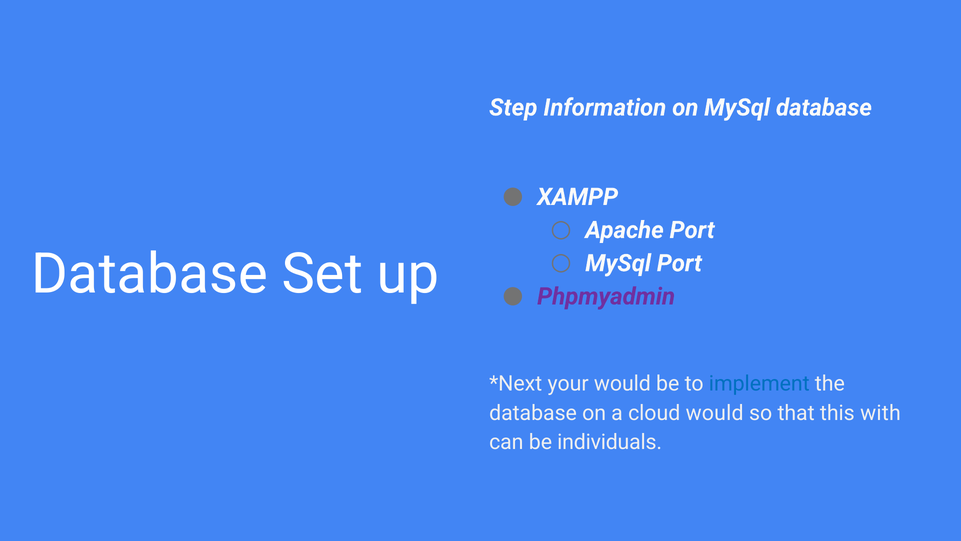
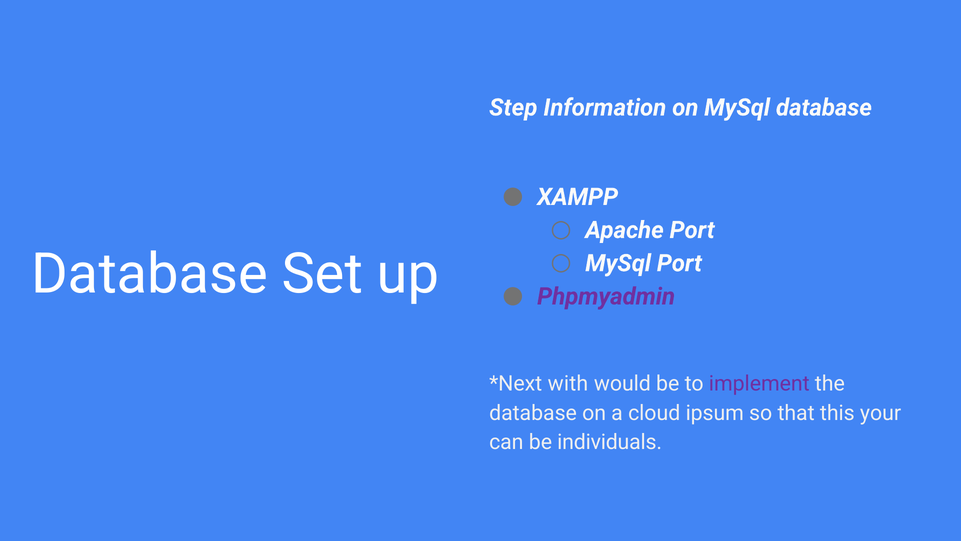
your: your -> with
implement colour: blue -> purple
cloud would: would -> ipsum
with: with -> your
